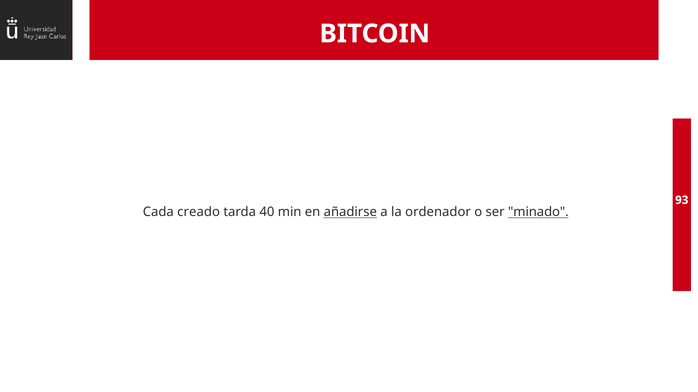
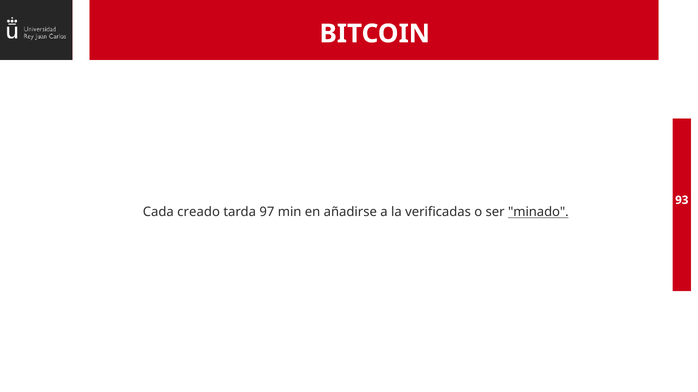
40: 40 -> 97
añadirse underline: present -> none
ordenador: ordenador -> verificadas
